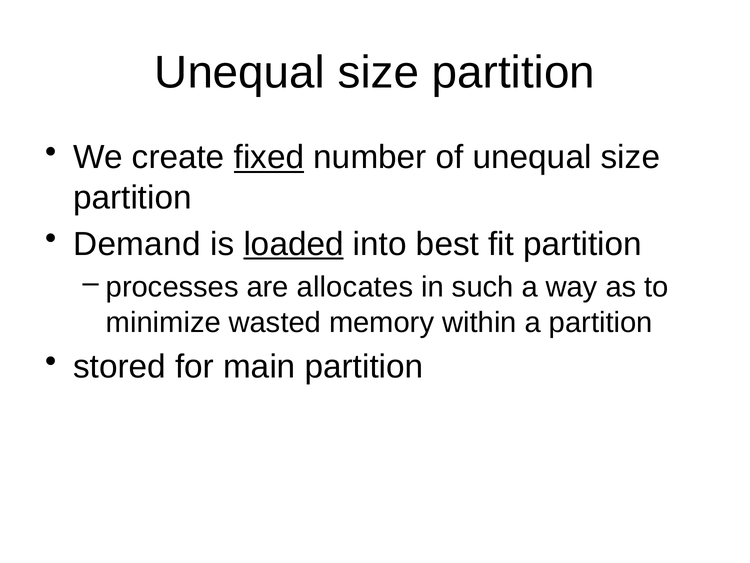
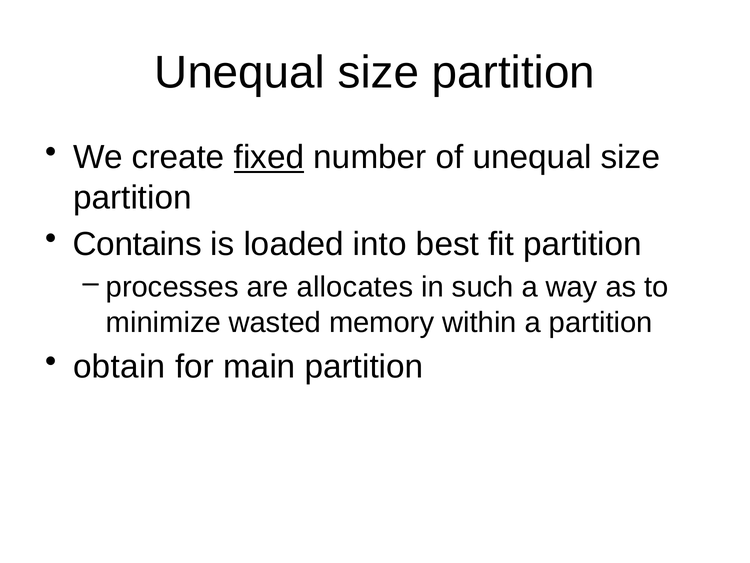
Demand: Demand -> Contains
loaded underline: present -> none
stored: stored -> obtain
